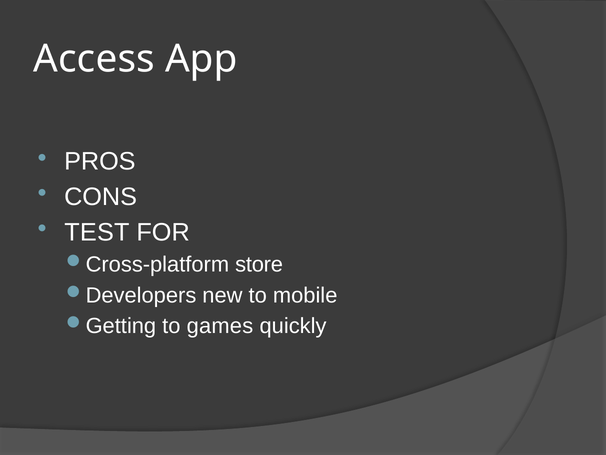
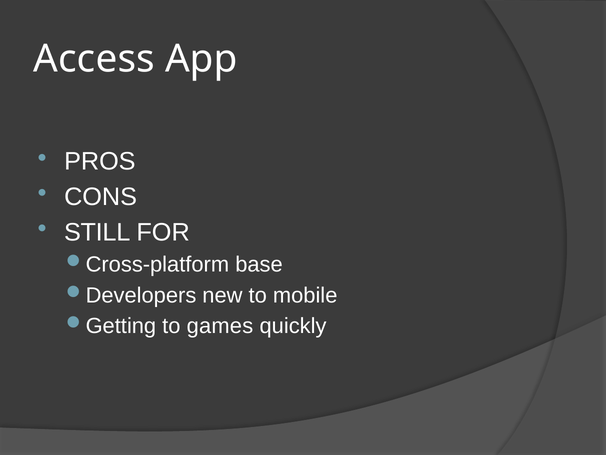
TEST: TEST -> STILL
store: store -> base
